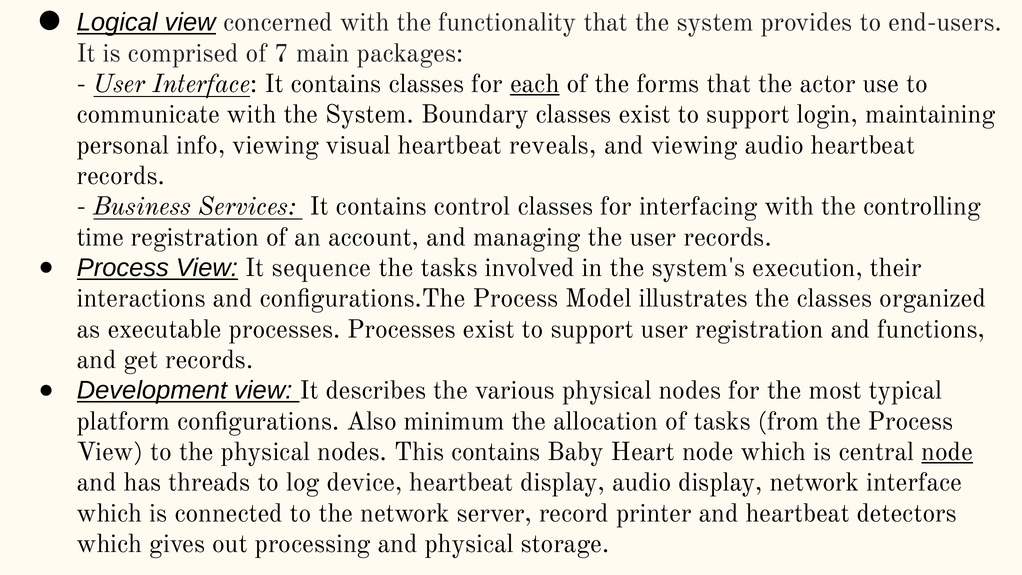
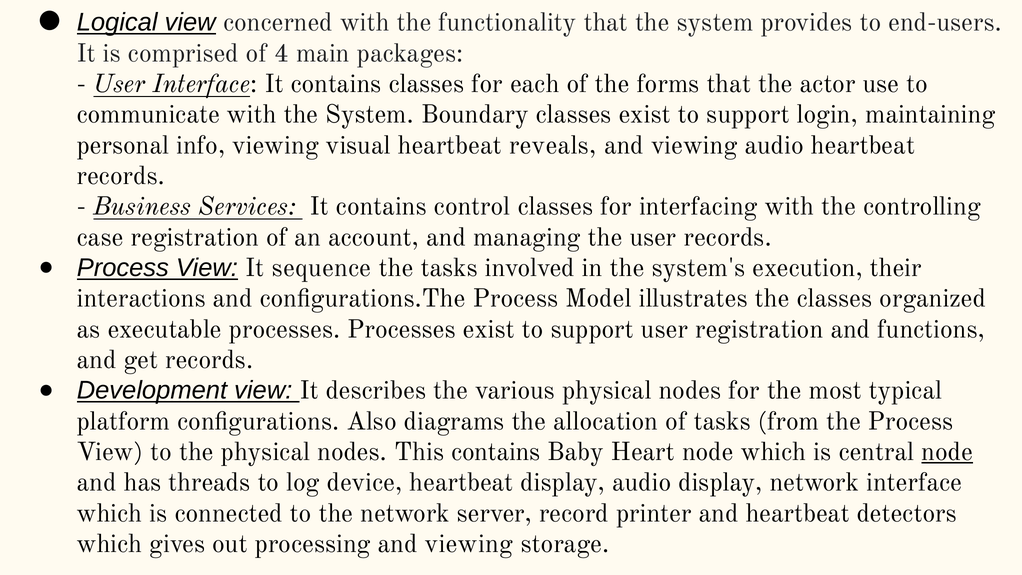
7: 7 -> 4
each underline: present -> none
time: time -> case
minimum: minimum -> diagrams
processing and physical: physical -> viewing
